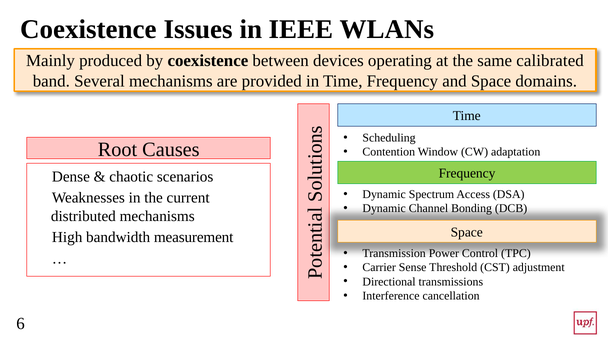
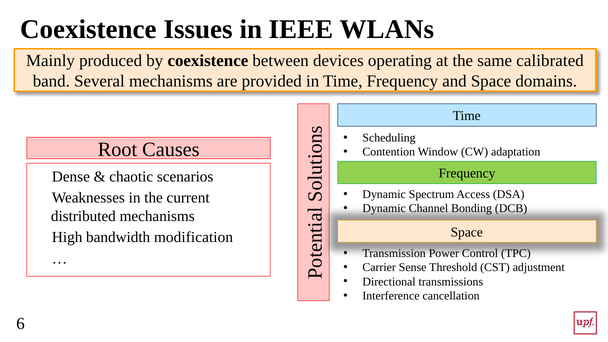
measurement: measurement -> modification
